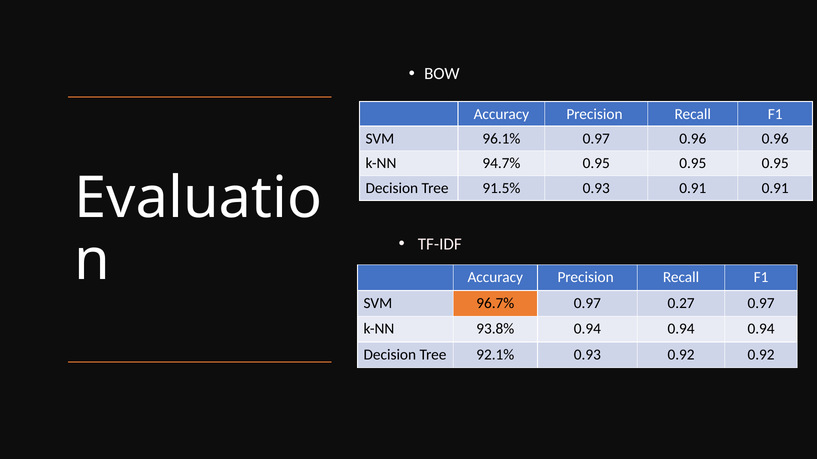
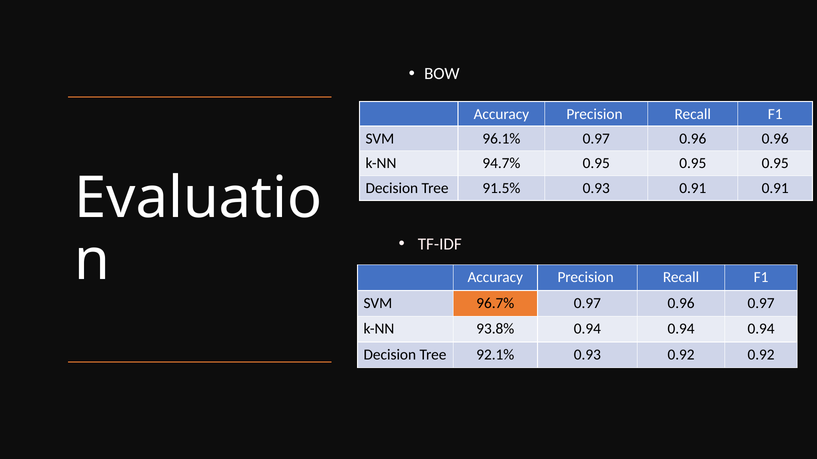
96.7% 0.97 0.27: 0.27 -> 0.96
